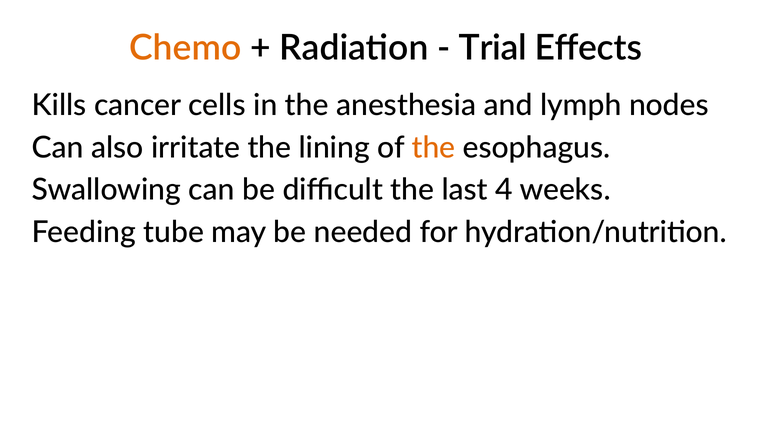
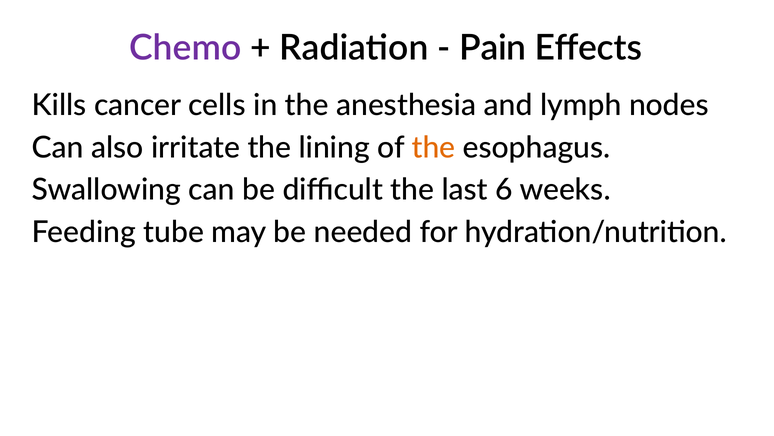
Chemo colour: orange -> purple
Trial: Trial -> Pain
4: 4 -> 6
